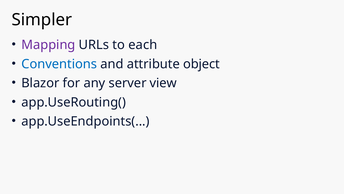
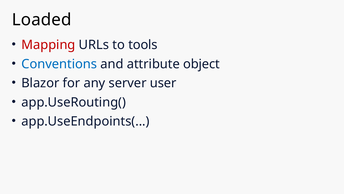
Simpler: Simpler -> Loaded
Mapping colour: purple -> red
each: each -> tools
view: view -> user
